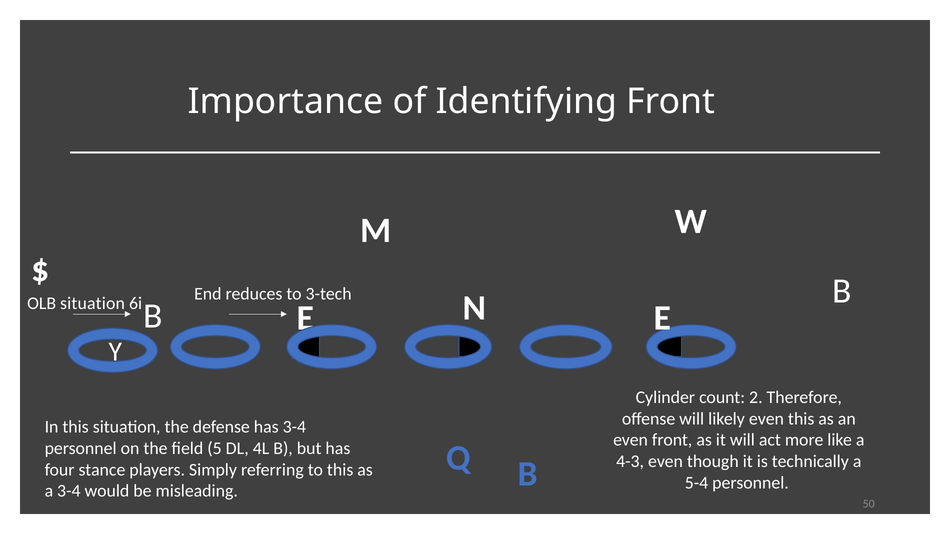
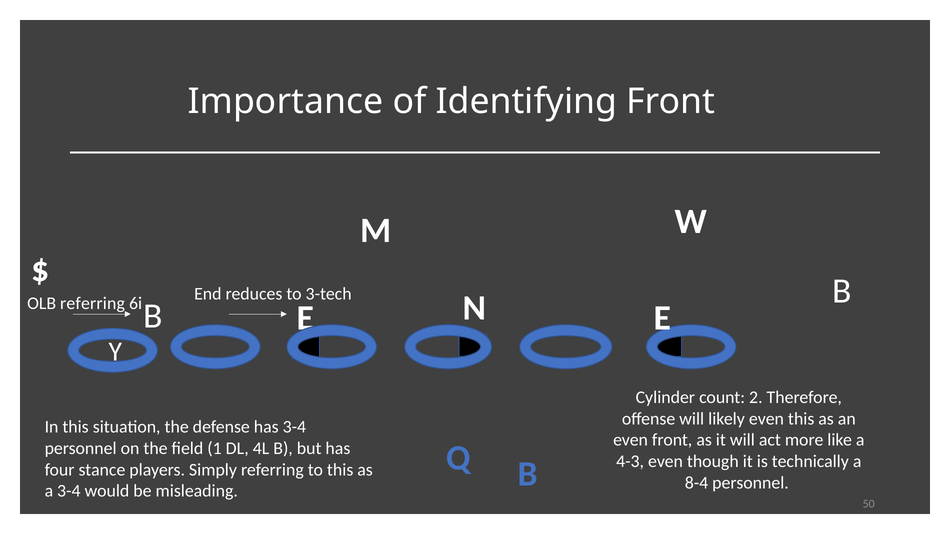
OLB situation: situation -> referring
5: 5 -> 1
5-4: 5-4 -> 8-4
